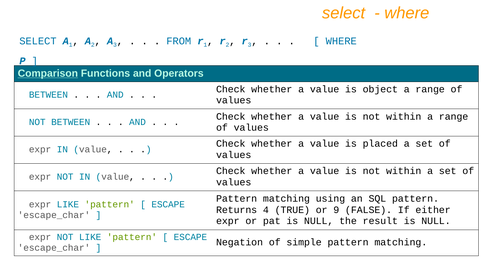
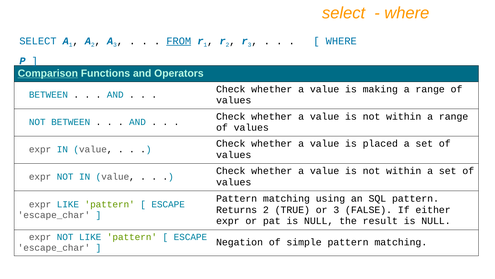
FROM underline: none -> present
object: object -> making
Returns 4: 4 -> 2
or 9: 9 -> 3
